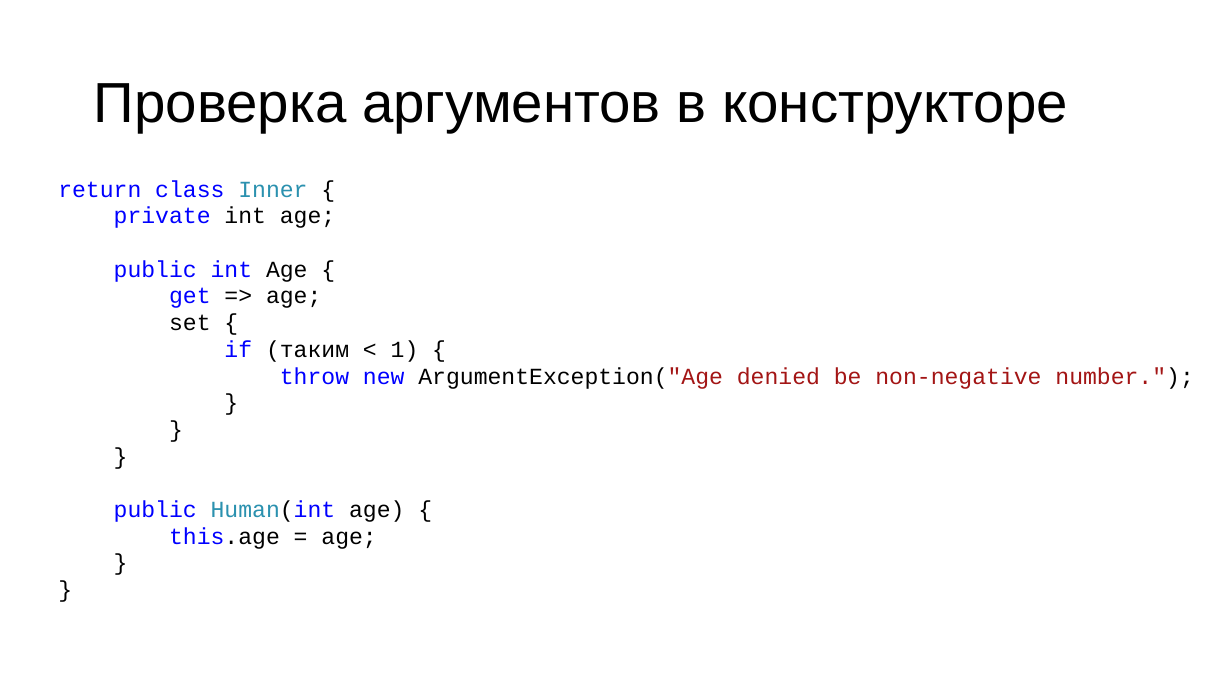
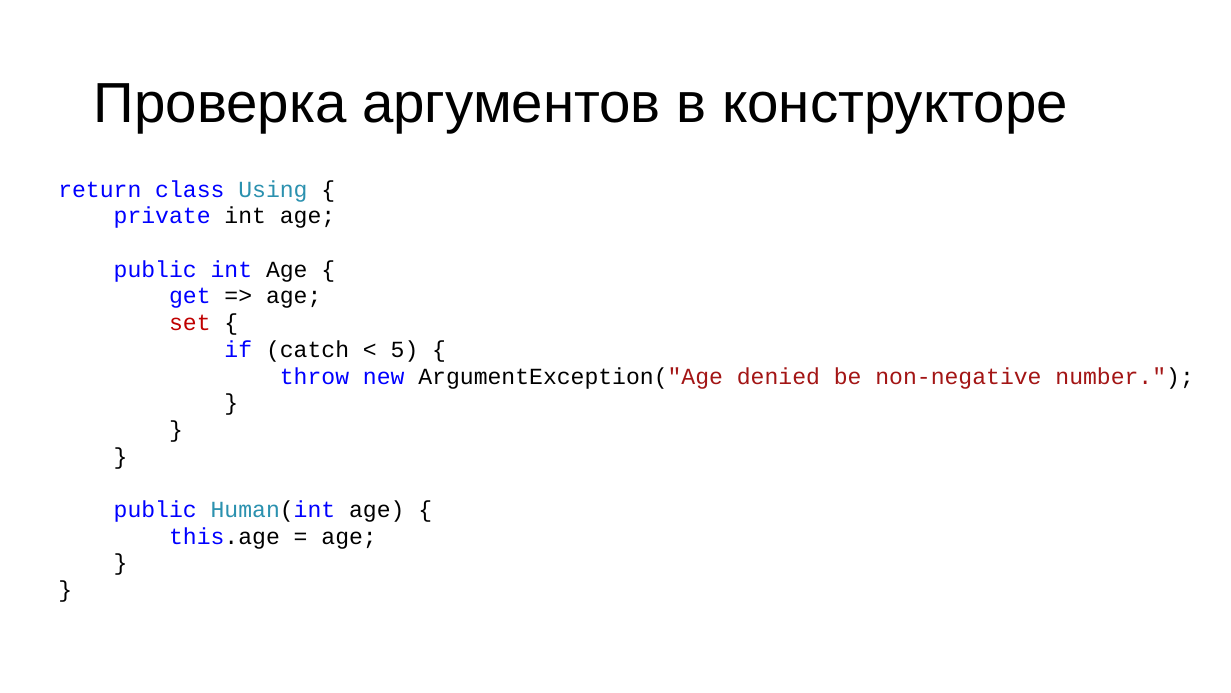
Inner: Inner -> Using
set colour: black -> red
таким: таким -> catch
1: 1 -> 5
